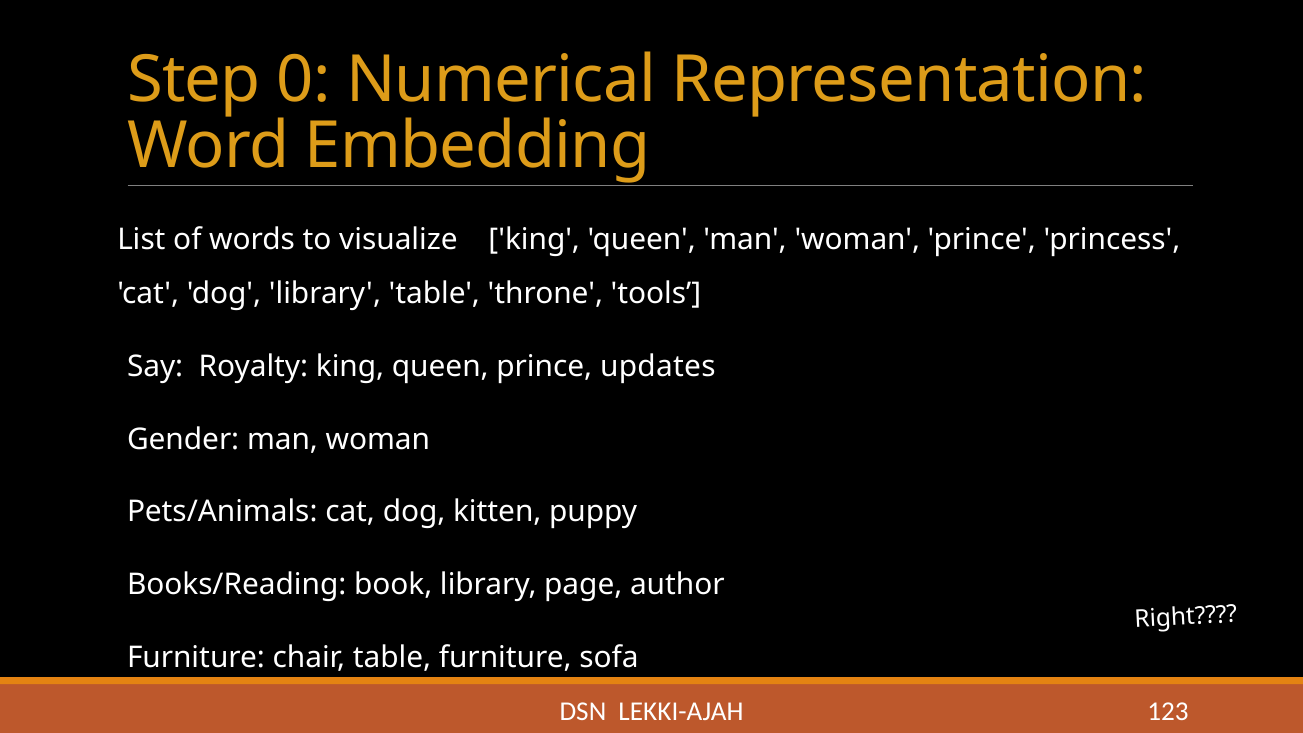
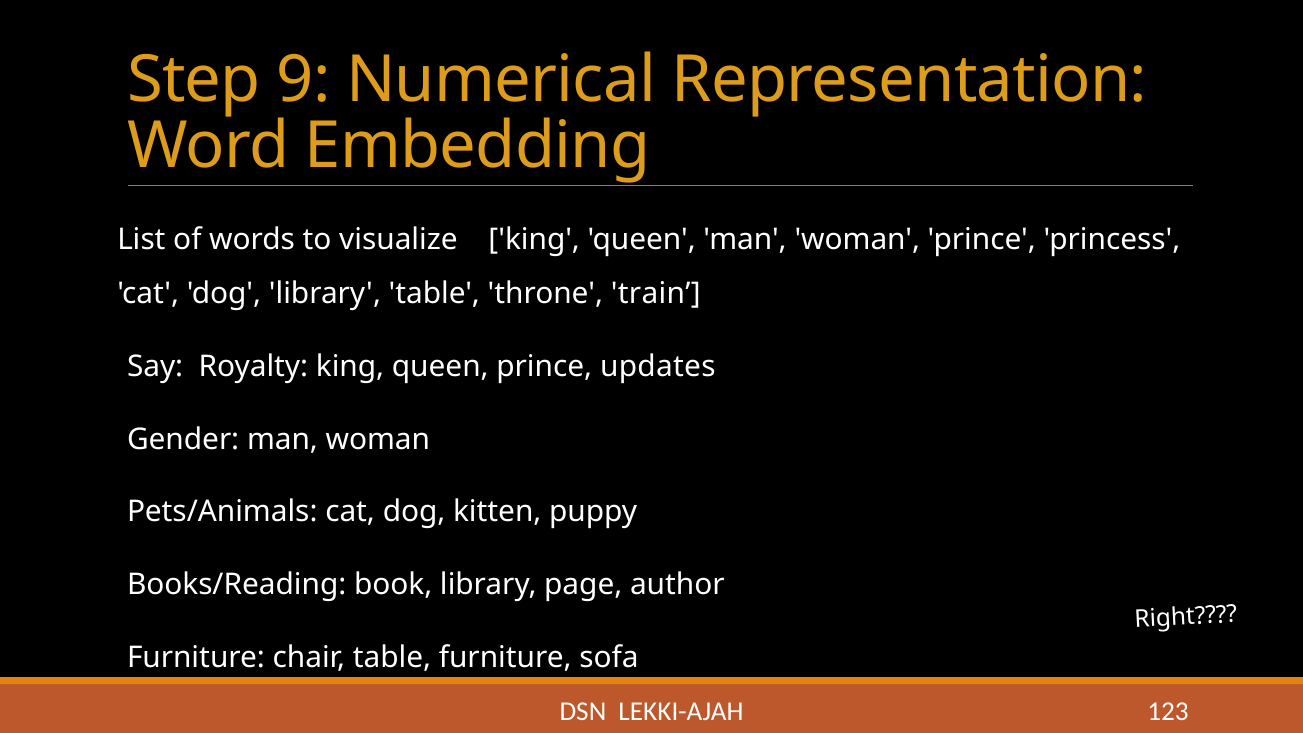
0: 0 -> 9
tools: tools -> train
